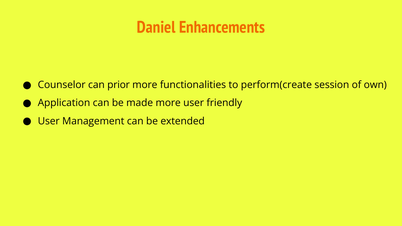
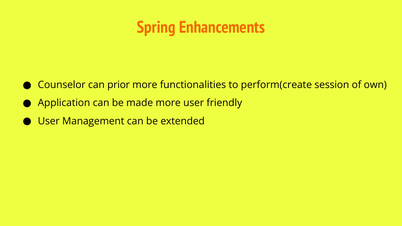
Daniel: Daniel -> Spring
